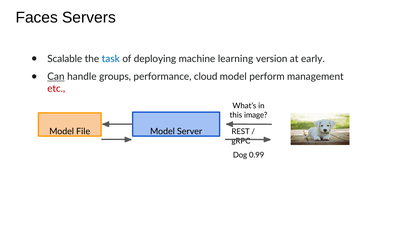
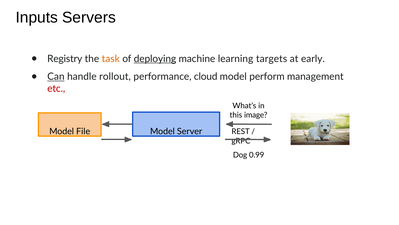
Faces: Faces -> Inputs
Scalable: Scalable -> Registry
task colour: blue -> orange
deploying underline: none -> present
version: version -> targets
groups: groups -> rollout
